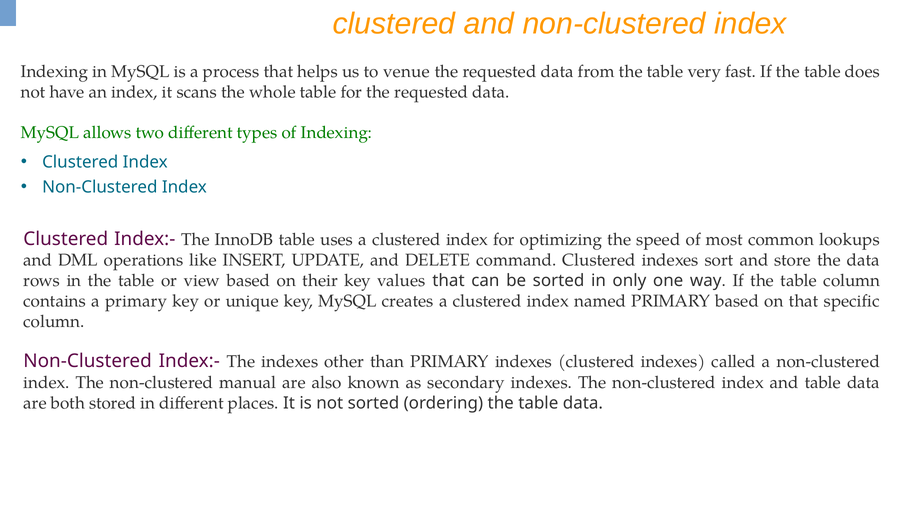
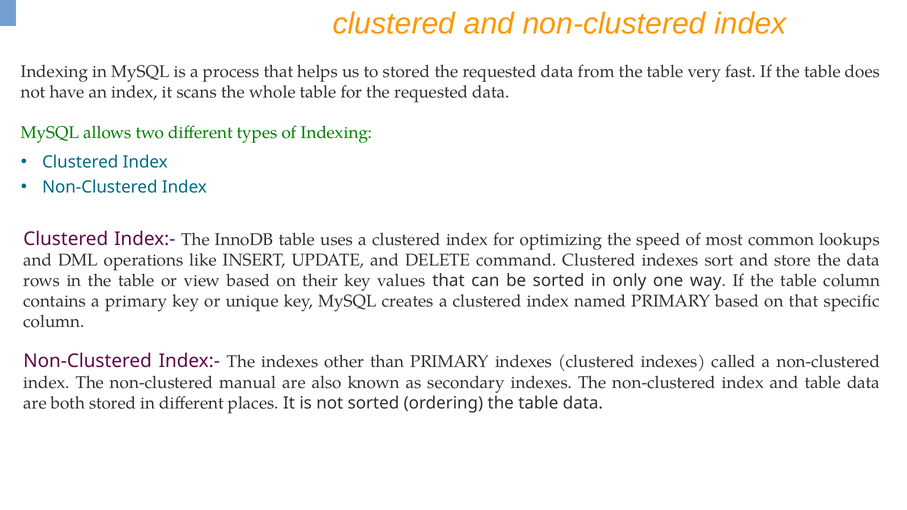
to venue: venue -> stored
